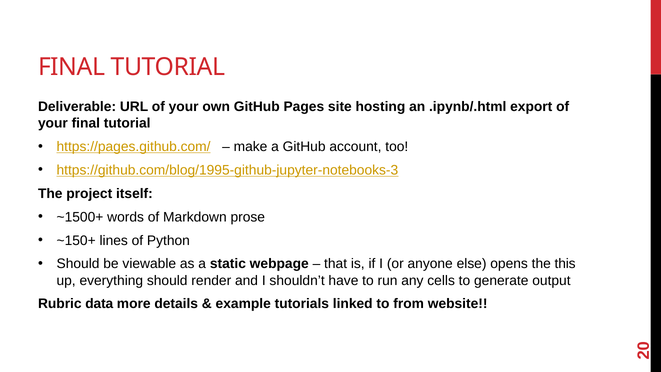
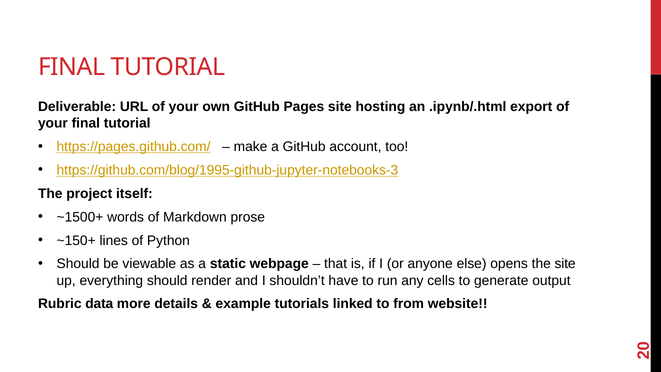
the this: this -> site
